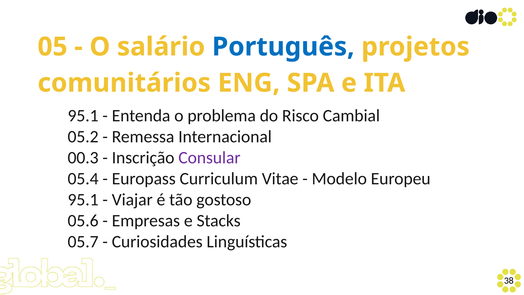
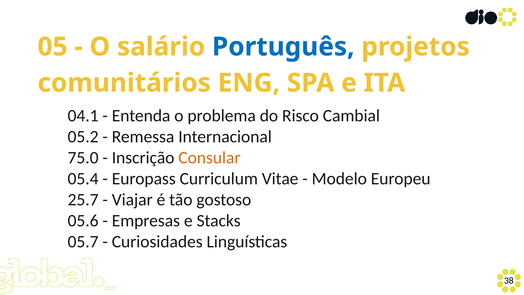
95.1 at (83, 116): 95.1 -> 04.1
00.3: 00.3 -> 75.0
Consular colour: purple -> orange
95.1 at (83, 200): 95.1 -> 25.7
